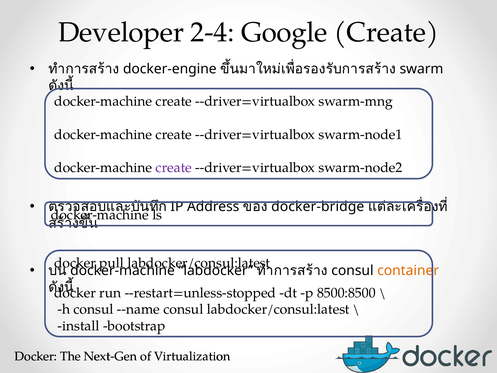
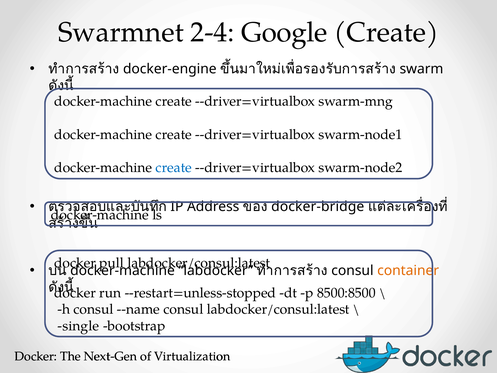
Developer: Developer -> Swarmnet
create at (174, 168) colour: purple -> blue
install: install -> single
